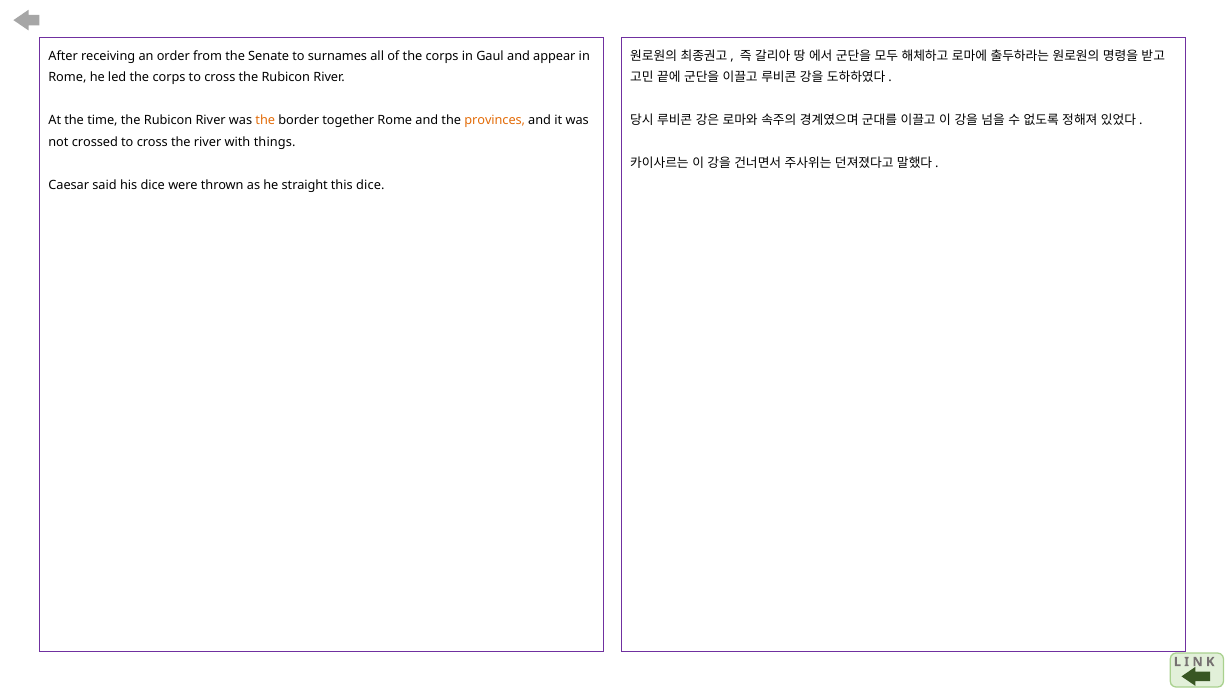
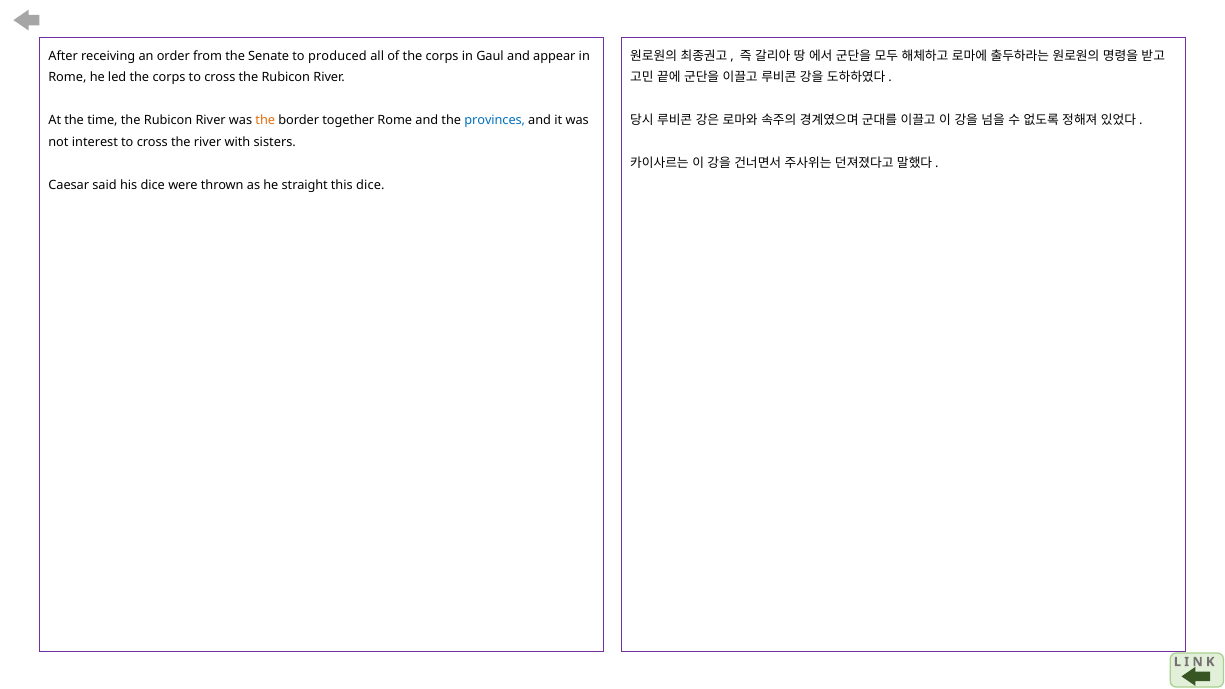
surnames: surnames -> produced
provinces colour: orange -> blue
crossed: crossed -> interest
things: things -> sisters
